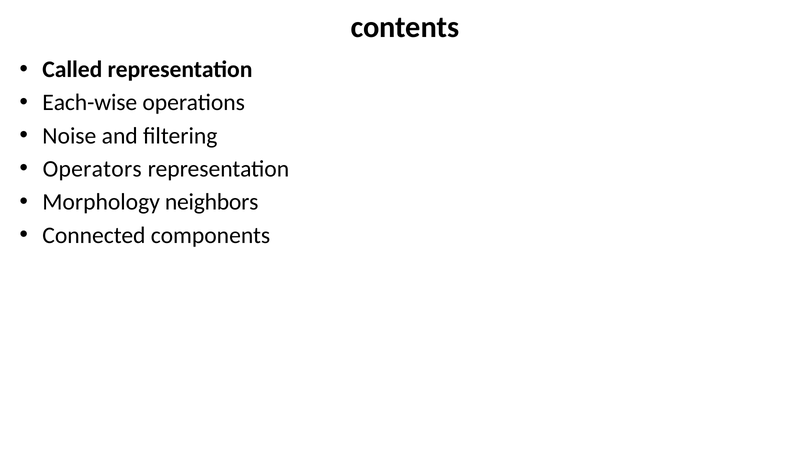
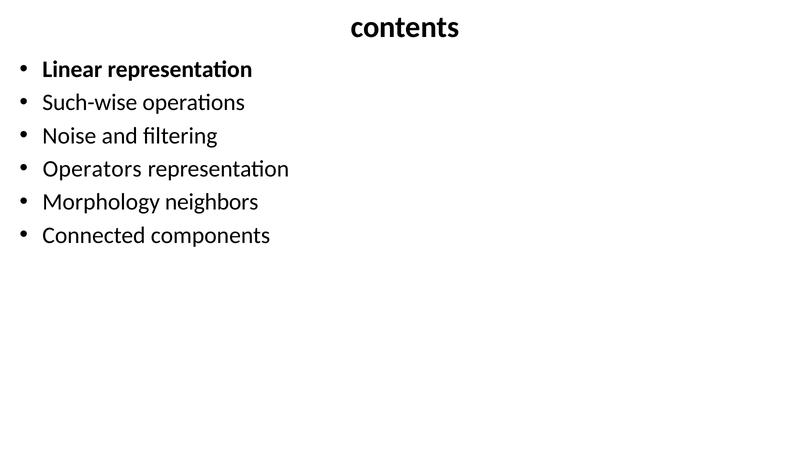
Called: Called -> Linear
Each-wise: Each-wise -> Such-wise
